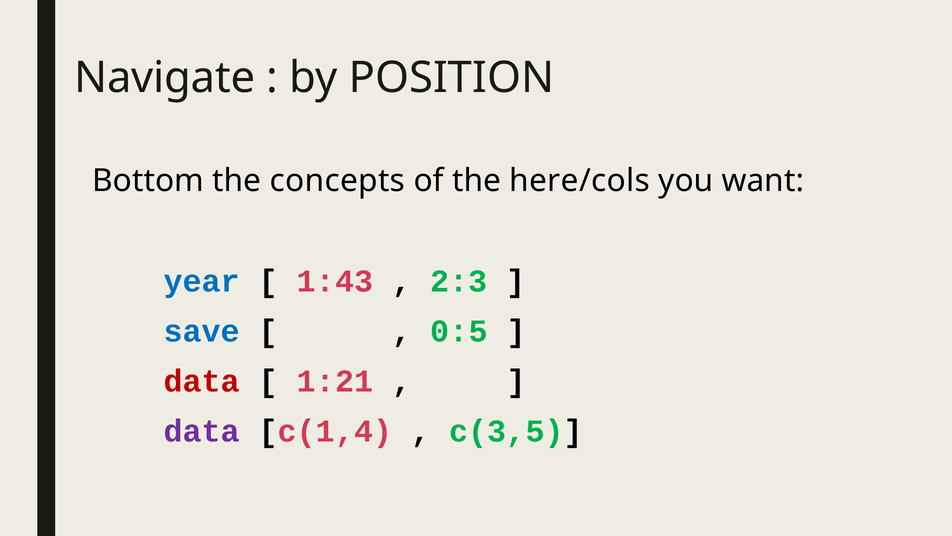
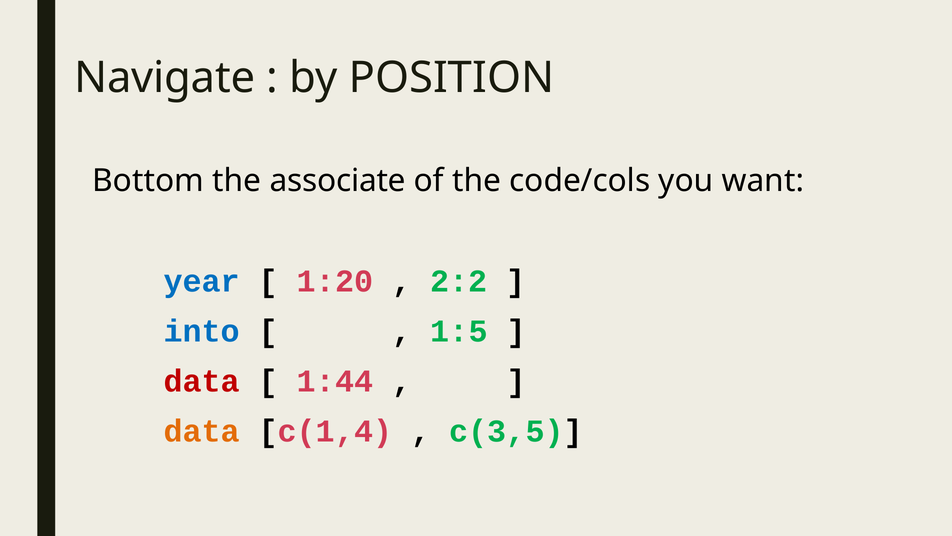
concepts: concepts -> associate
here/cols: here/cols -> code/cols
1:43: 1:43 -> 1:20
2:3: 2:3 -> 2:2
save: save -> into
0:5: 0:5 -> 1:5
1:21: 1:21 -> 1:44
data at (202, 431) colour: purple -> orange
